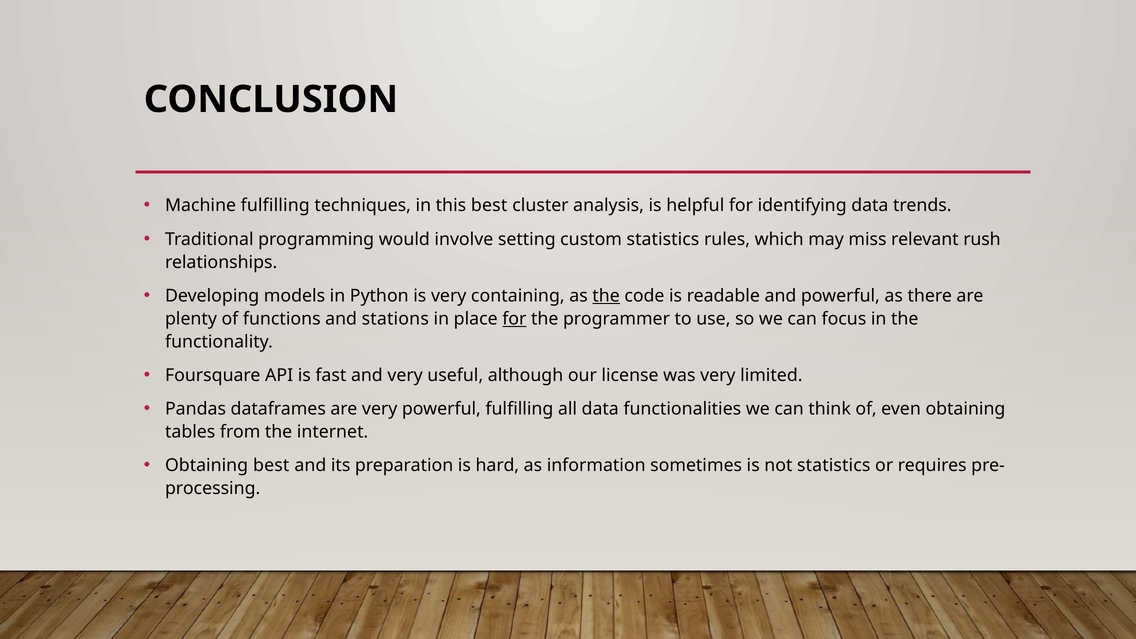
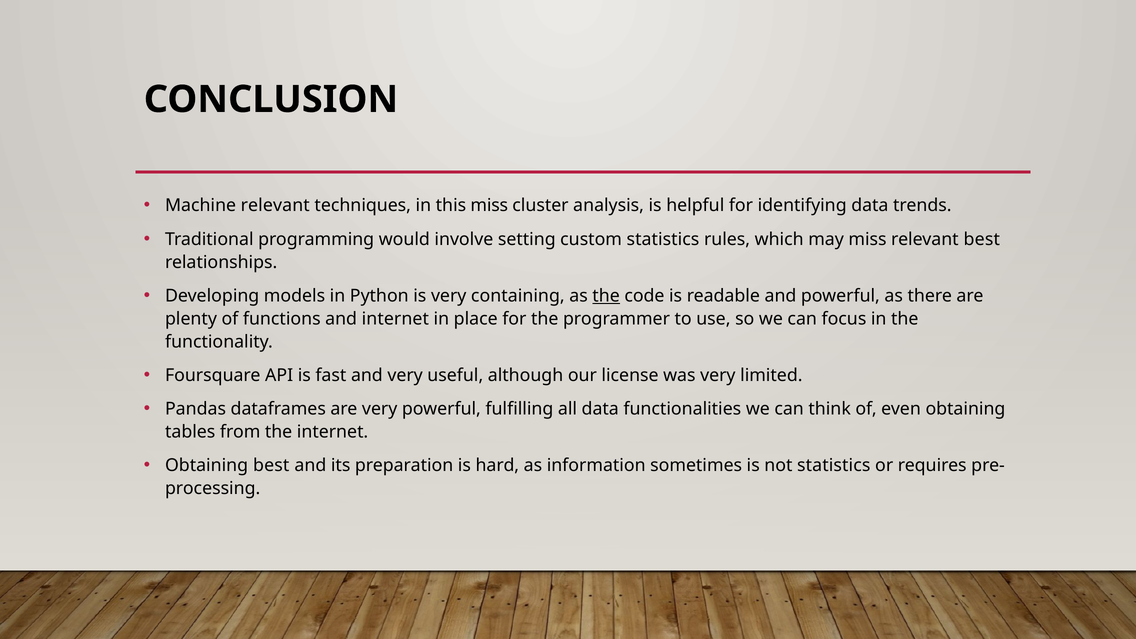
Machine fulfilling: fulfilling -> relevant
this best: best -> miss
relevant rush: rush -> best
and stations: stations -> internet
for at (514, 319) underline: present -> none
